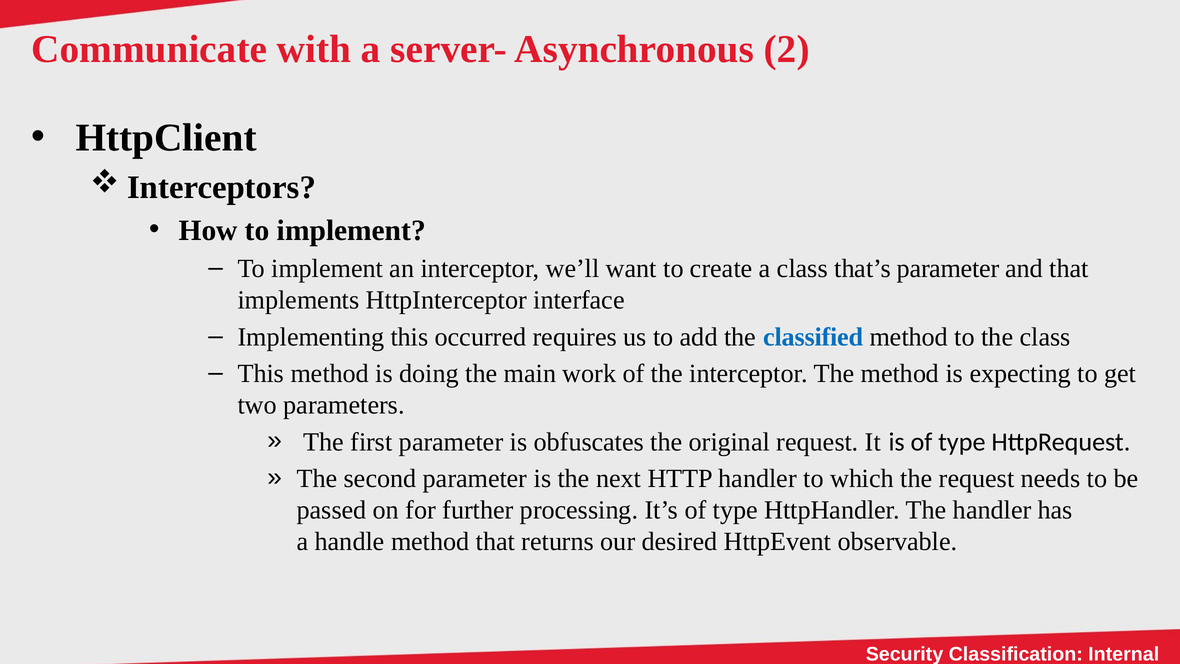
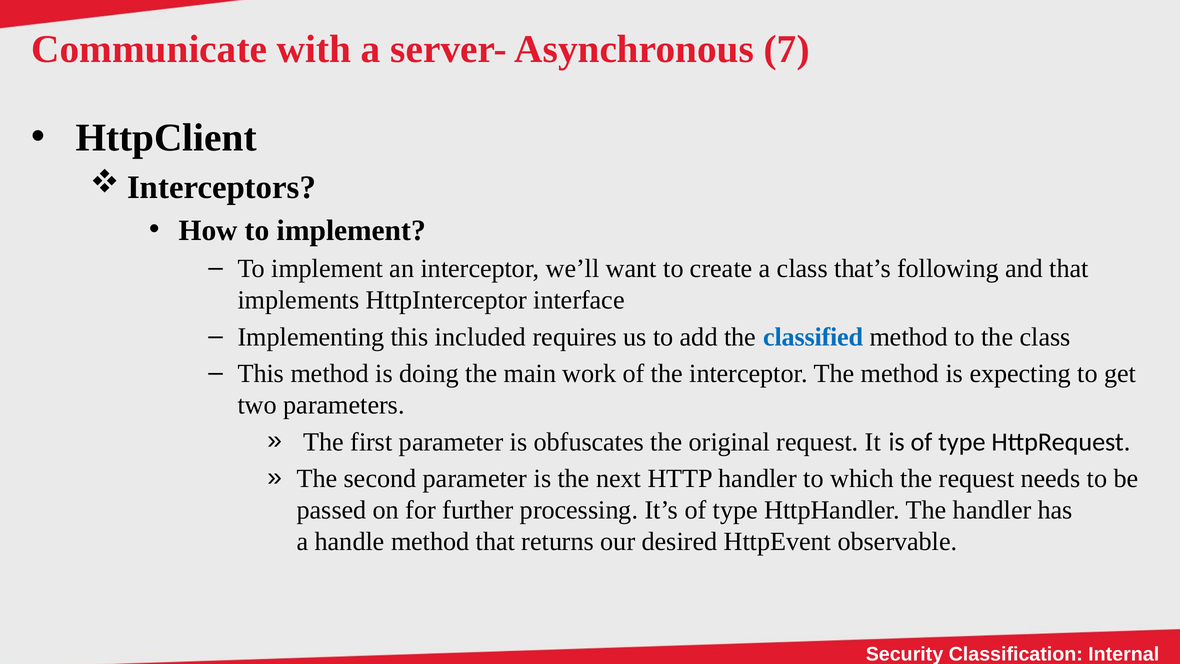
2: 2 -> 7
that’s parameter: parameter -> following
occurred: occurred -> included
